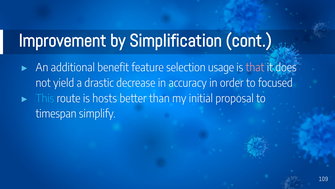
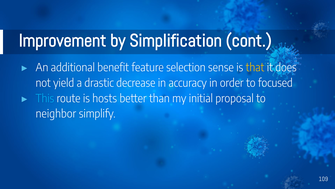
usage: usage -> sense
that colour: pink -> yellow
timespan: timespan -> neighbor
